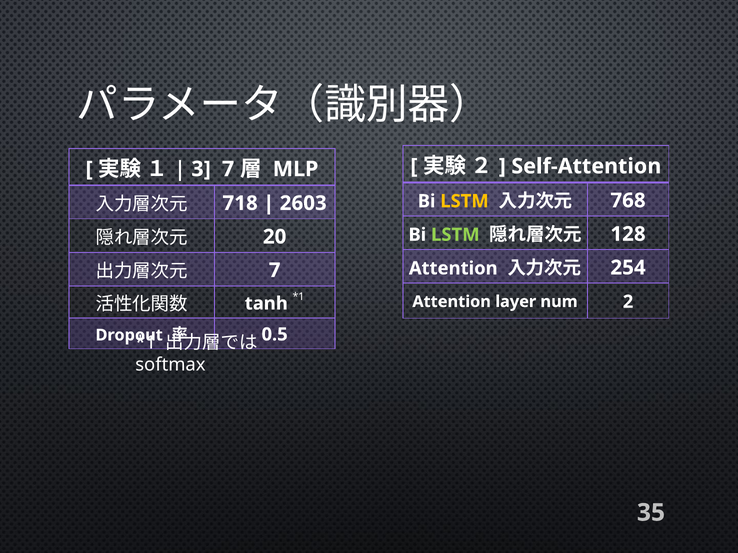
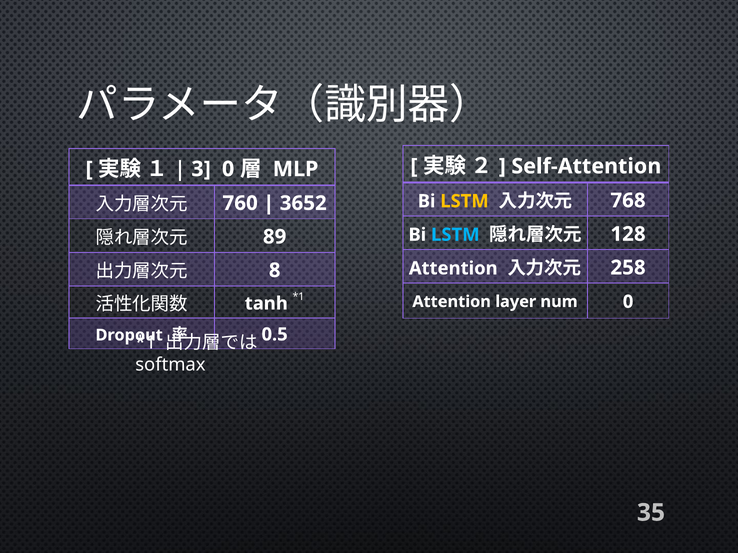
3 7: 7 -> 0
718: 718 -> 760
2603: 2603 -> 3652
20: 20 -> 89
LSTM at (455, 235) colour: light green -> light blue
7 at (275, 271): 7 -> 8
254: 254 -> 258
num 2: 2 -> 0
